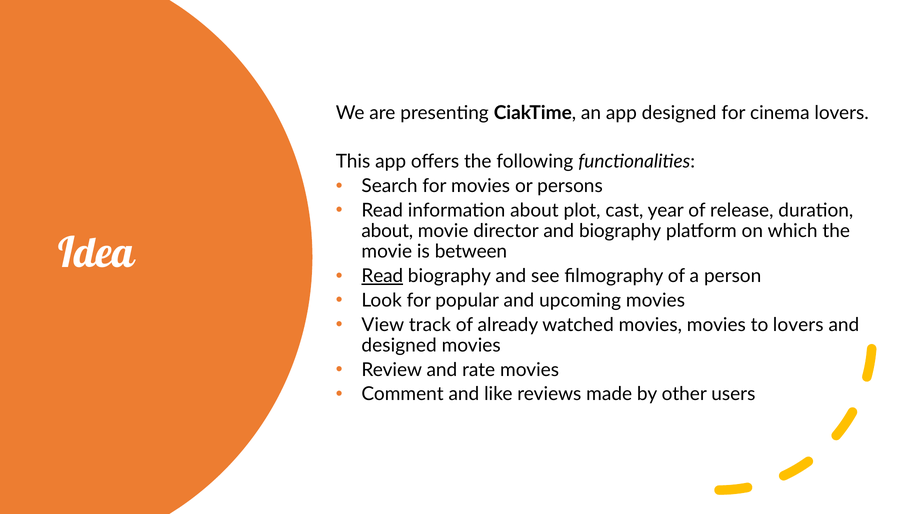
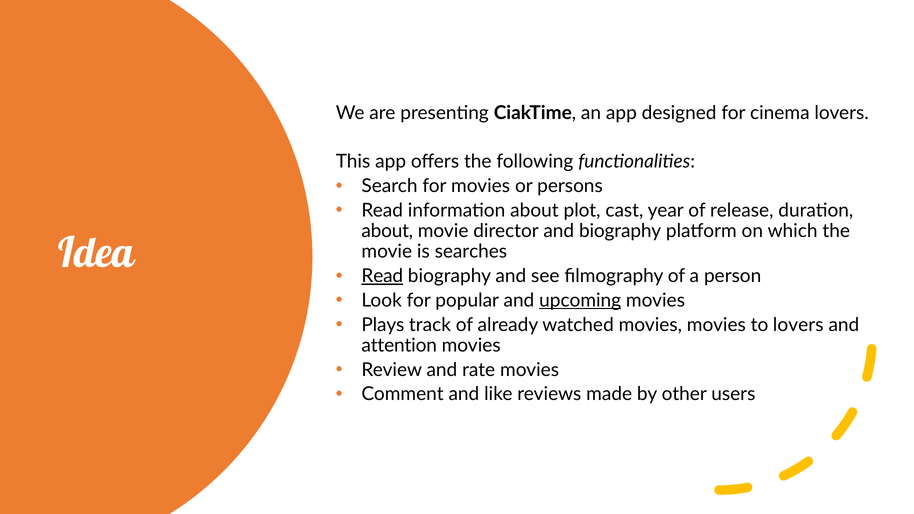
between: between -> searches
upcoming underline: none -> present
View: View -> Plays
designed at (399, 345): designed -> attention
